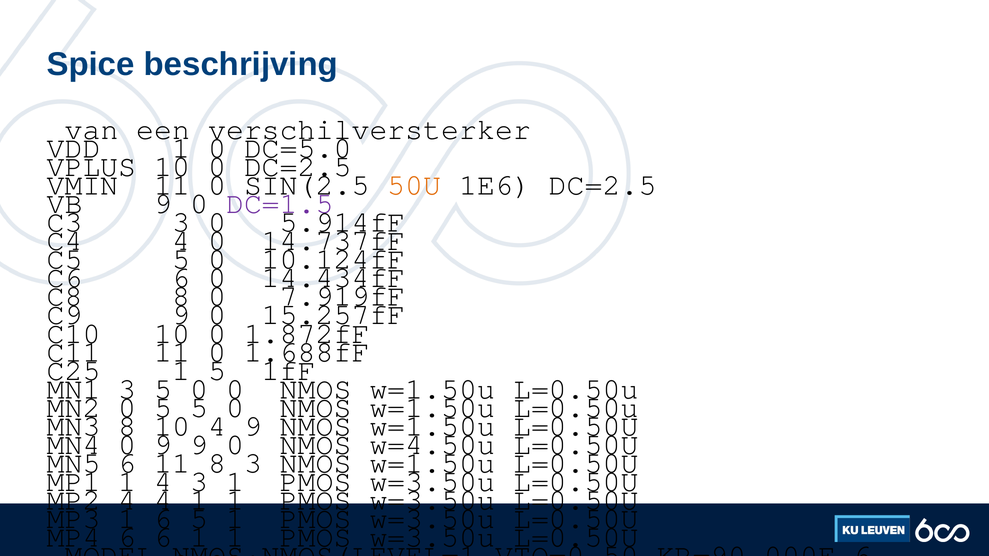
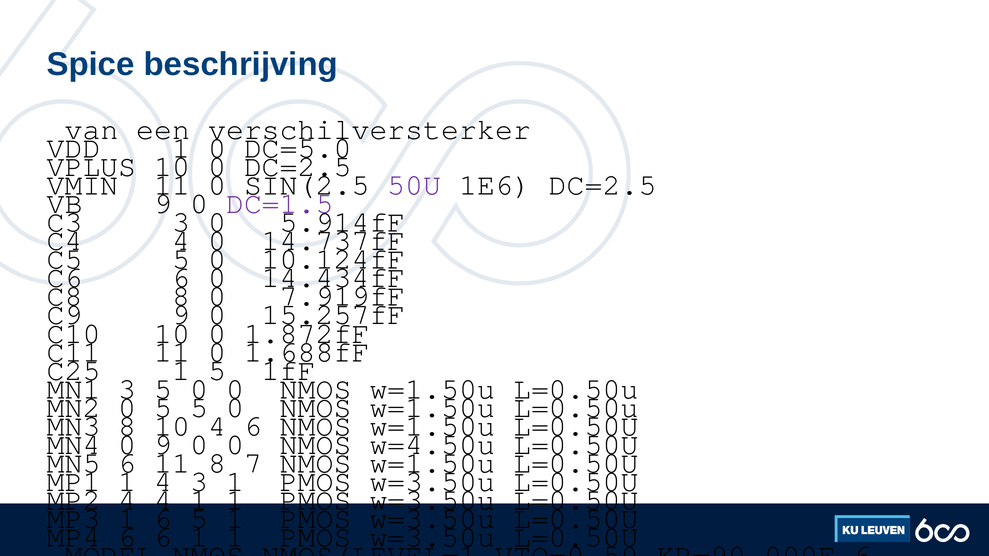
50U colour: orange -> purple
4 9: 9 -> 6
9 at (199, 445): 9 -> 0
8 3: 3 -> 7
